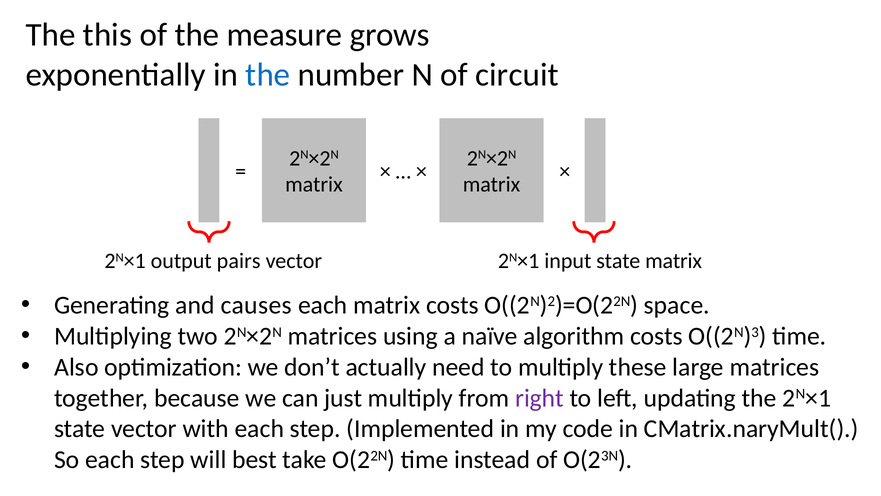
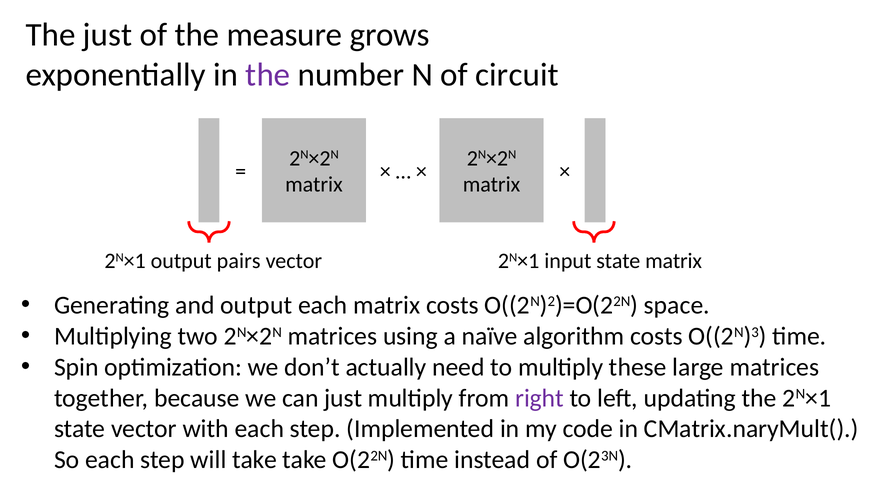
The this: this -> just
the at (268, 75) colour: blue -> purple
and causes: causes -> output
Also: Also -> Spin
will best: best -> take
